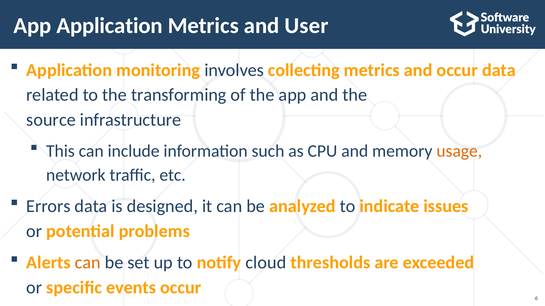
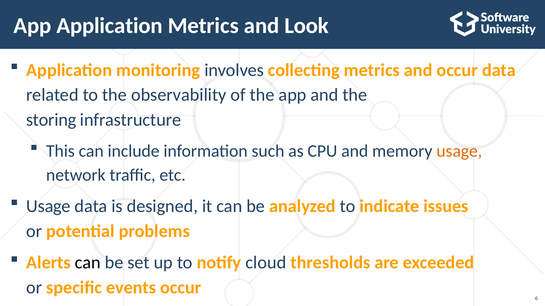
User: User -> Look
transforming: transforming -> observability
source: source -> storing
Errors at (48, 207): Errors -> Usage
can at (88, 263) colour: orange -> black
